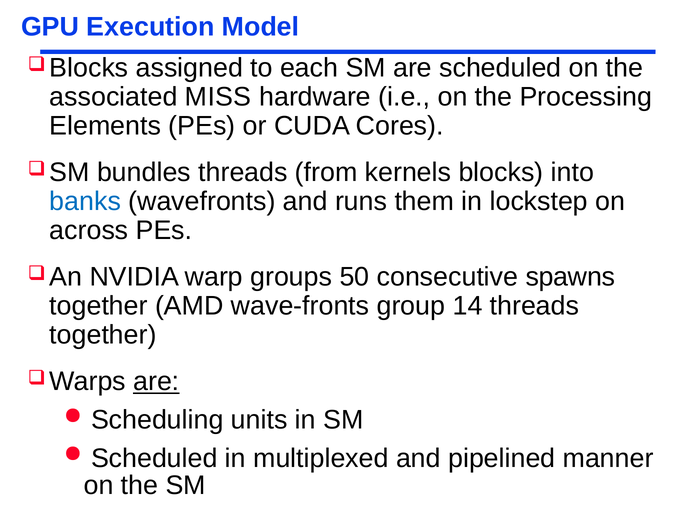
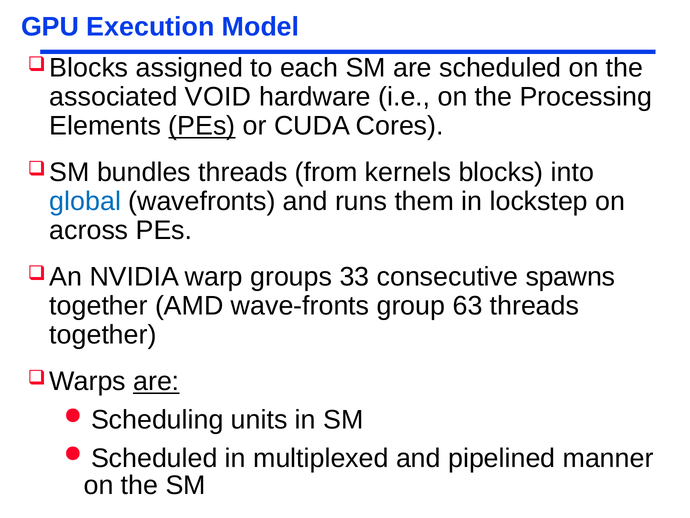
MISS: MISS -> VOID
PEs at (202, 126) underline: none -> present
banks: banks -> global
50: 50 -> 33
14: 14 -> 63
